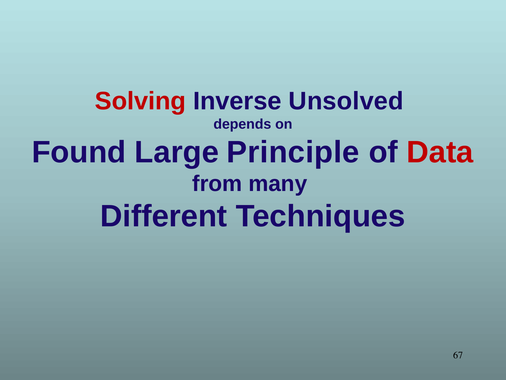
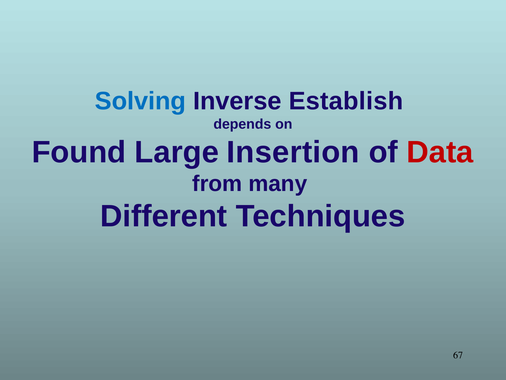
Solving colour: red -> blue
Unsolved: Unsolved -> Establish
Principle: Principle -> Insertion
